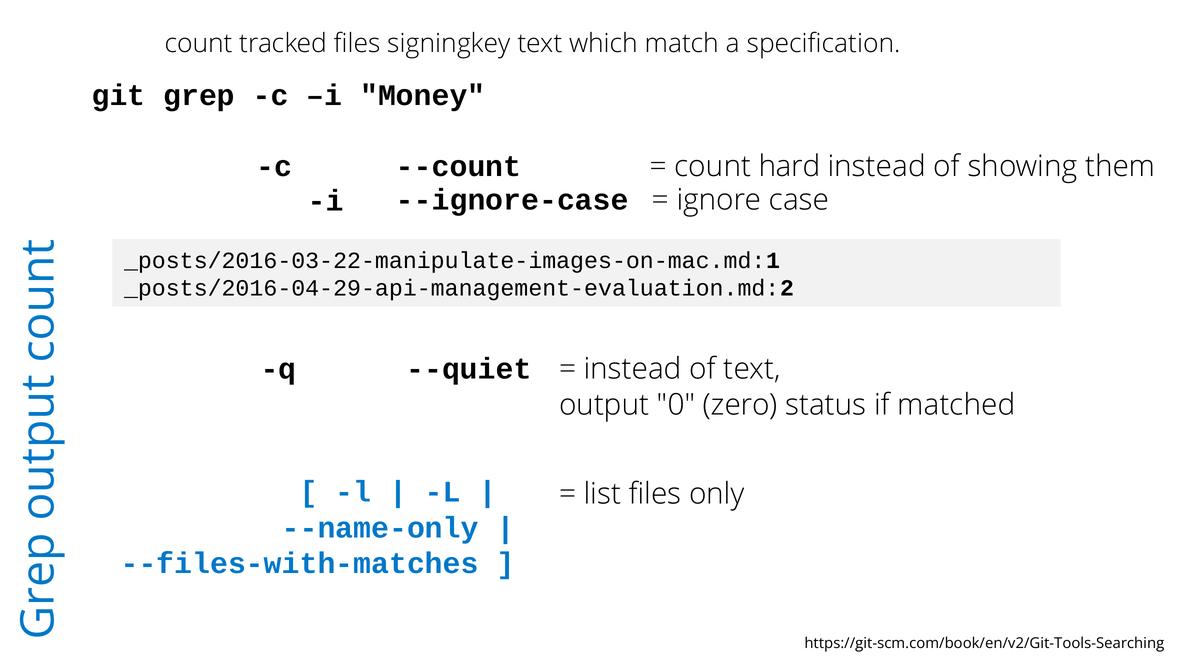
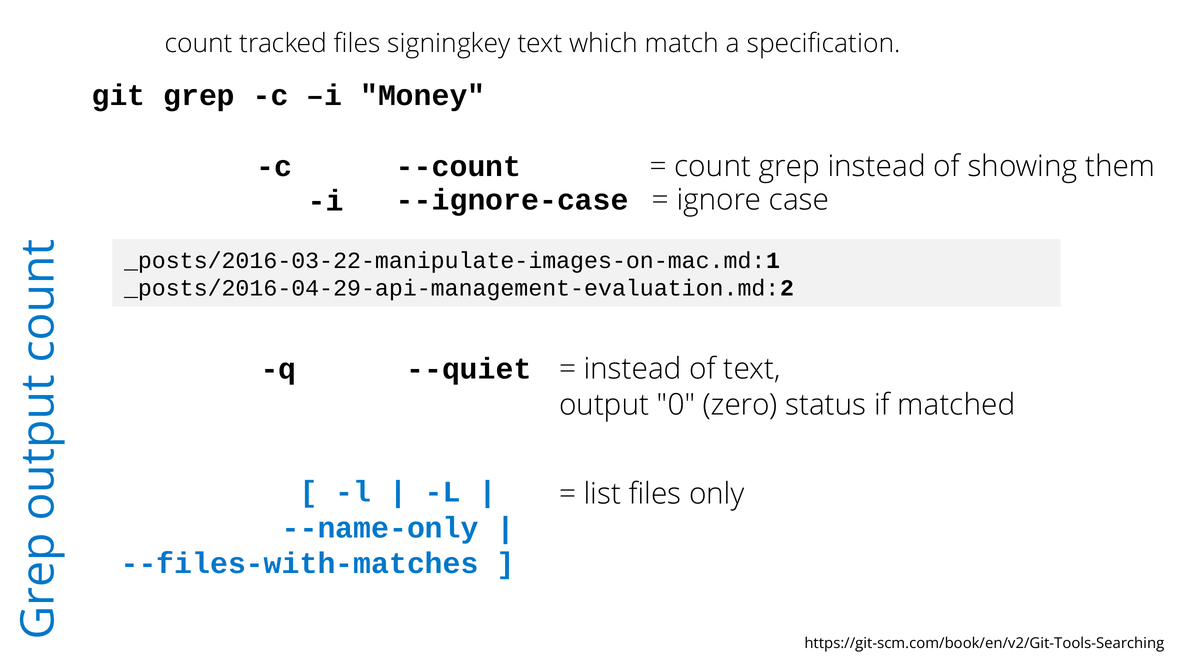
count hard: hard -> grep
